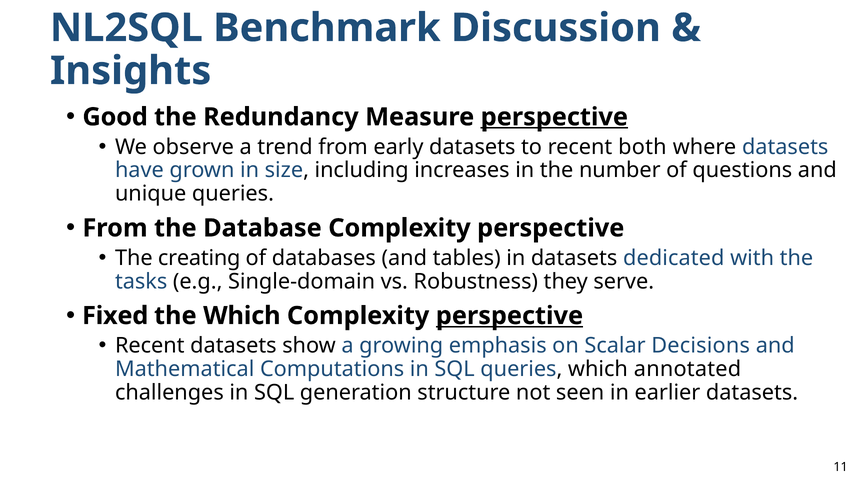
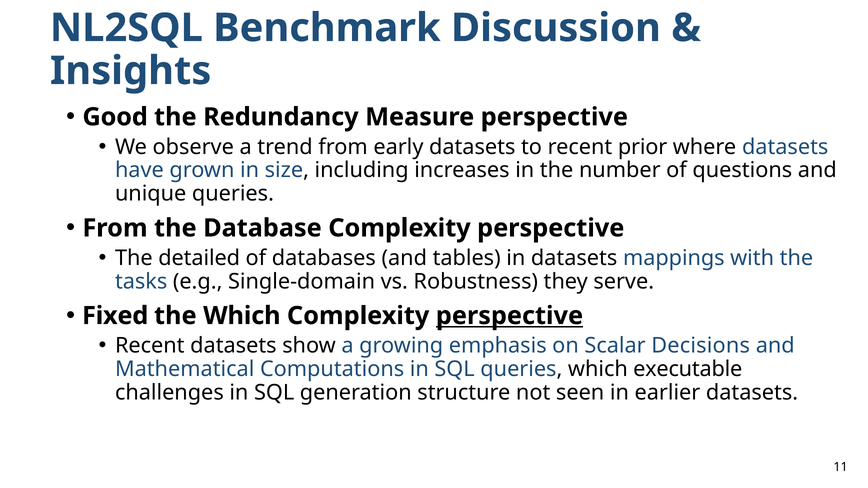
perspective at (554, 117) underline: present -> none
both: both -> prior
creating: creating -> detailed
dedicated: dedicated -> mappings
annotated: annotated -> executable
